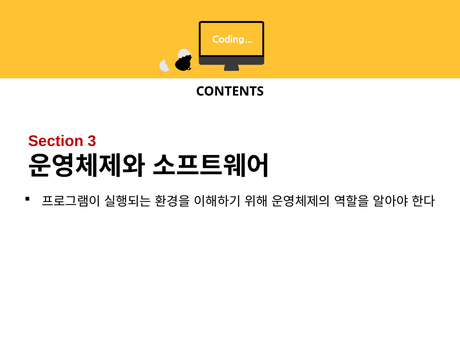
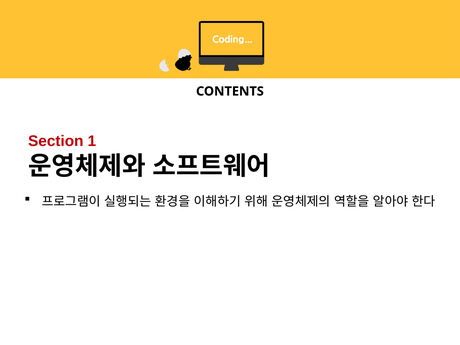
3: 3 -> 1
